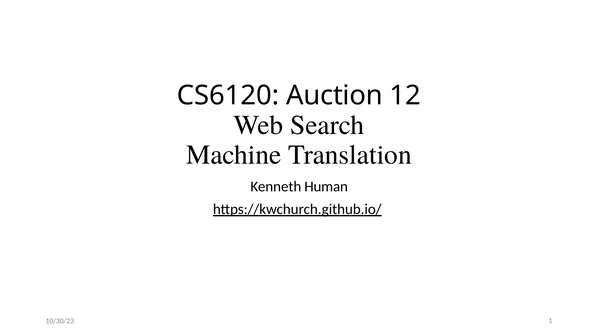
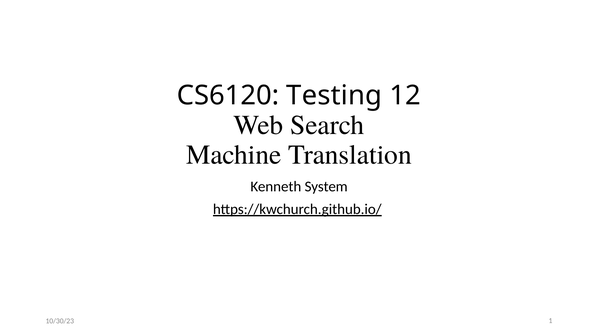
Auction: Auction -> Testing
Human: Human -> System
